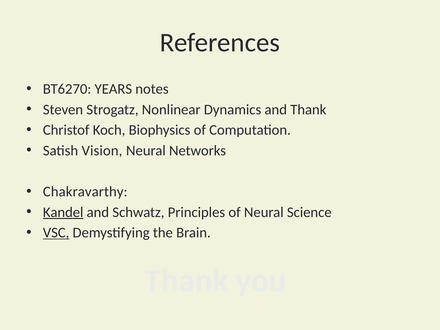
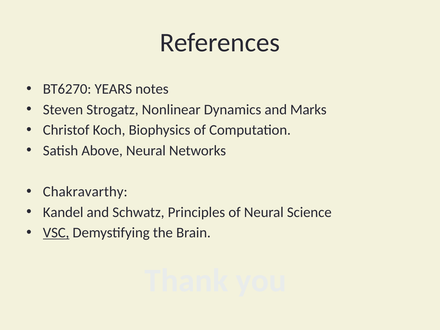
and Thank: Thank -> Marks
Vision: Vision -> Above
Kandel underline: present -> none
